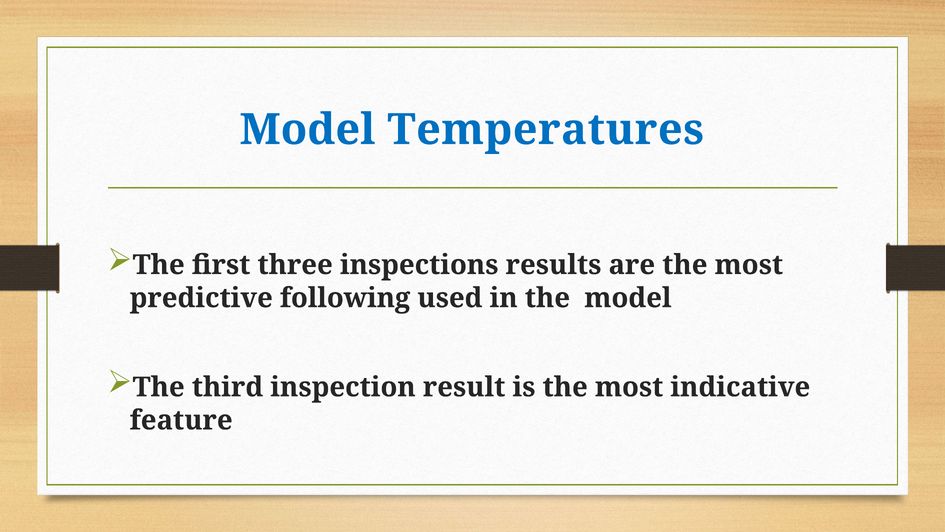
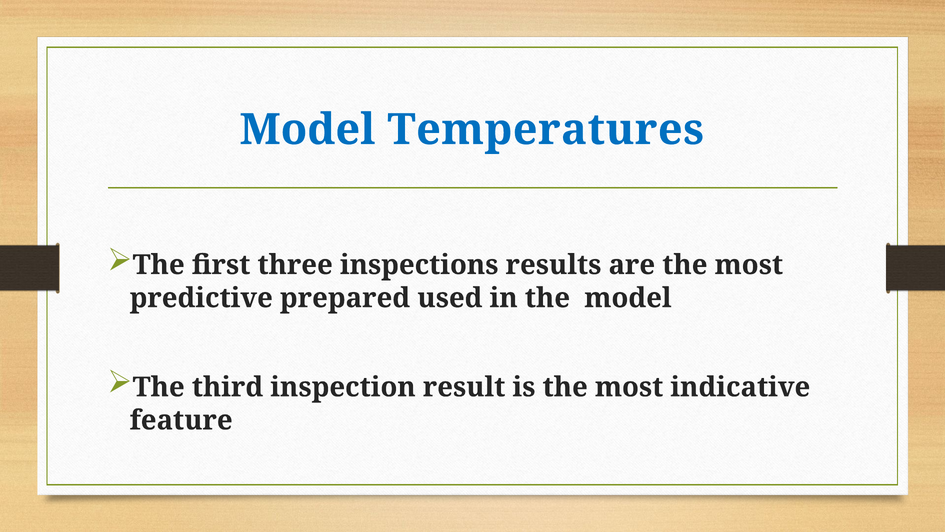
following: following -> prepared
